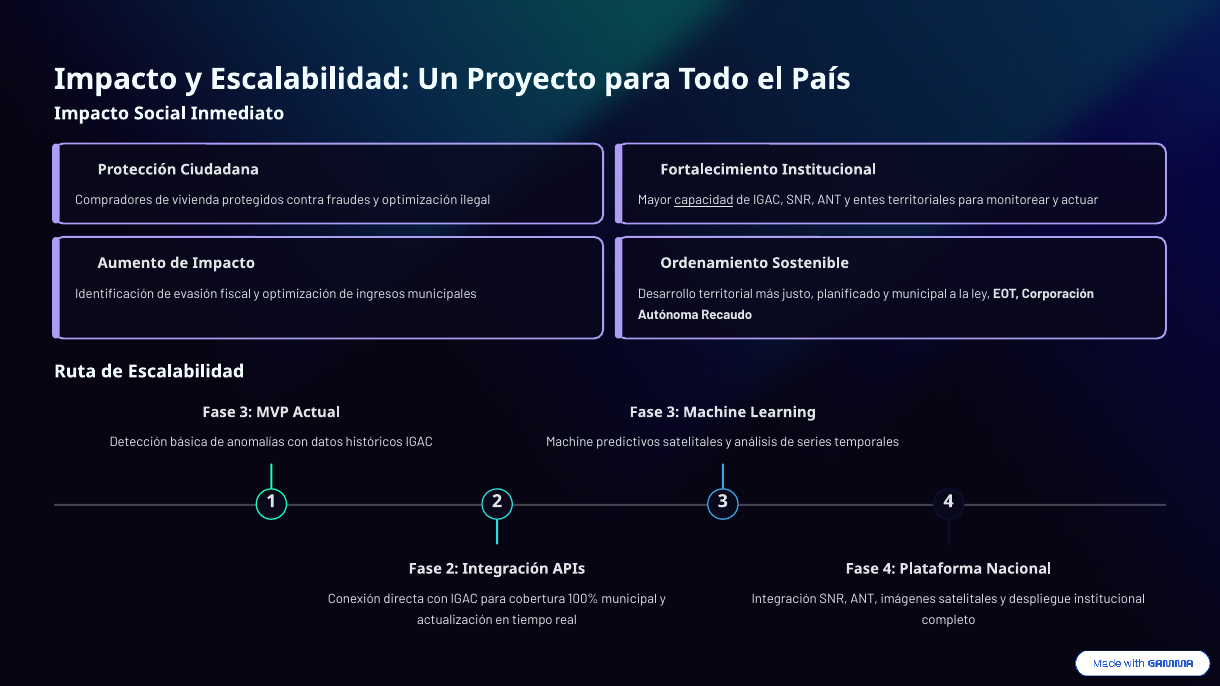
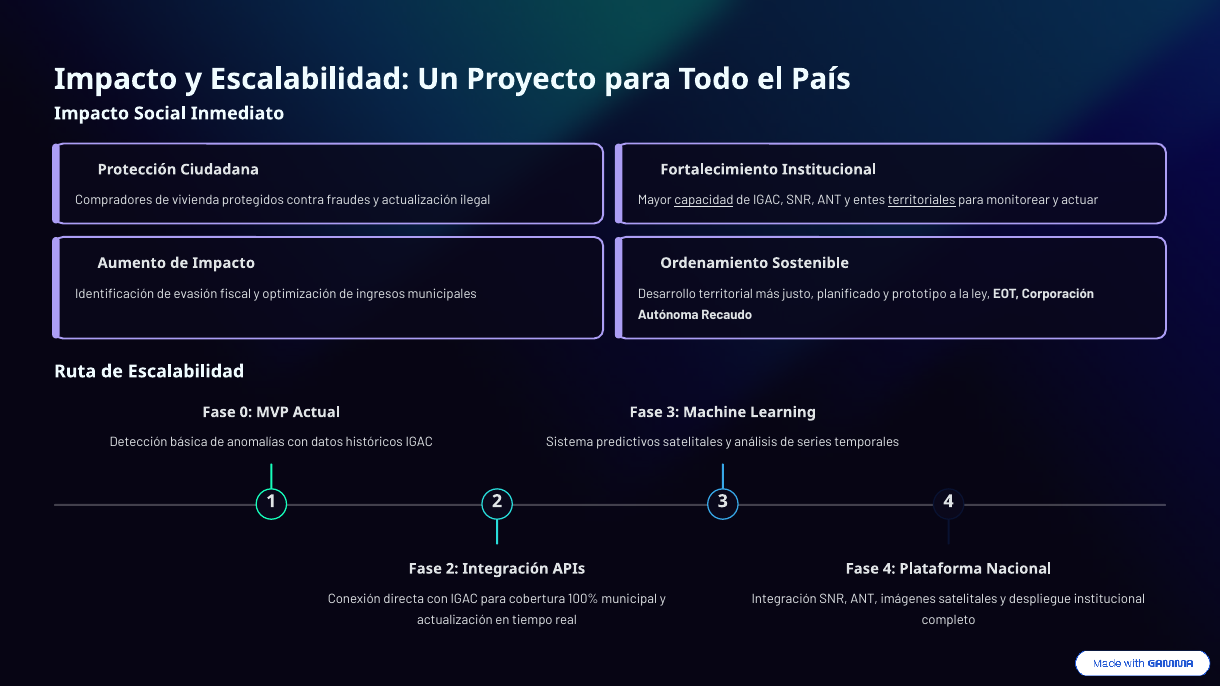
fraudes y optimización: optimización -> actualización
territoriales underline: none -> present
y municipal: municipal -> prototipo
3 at (246, 412): 3 -> 0
Machine at (570, 443): Machine -> Sistema
